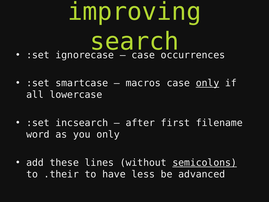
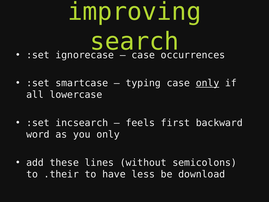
macros: macros -> typing
after: after -> feels
filename: filename -> backward
semicolons underline: present -> none
advanced: advanced -> download
